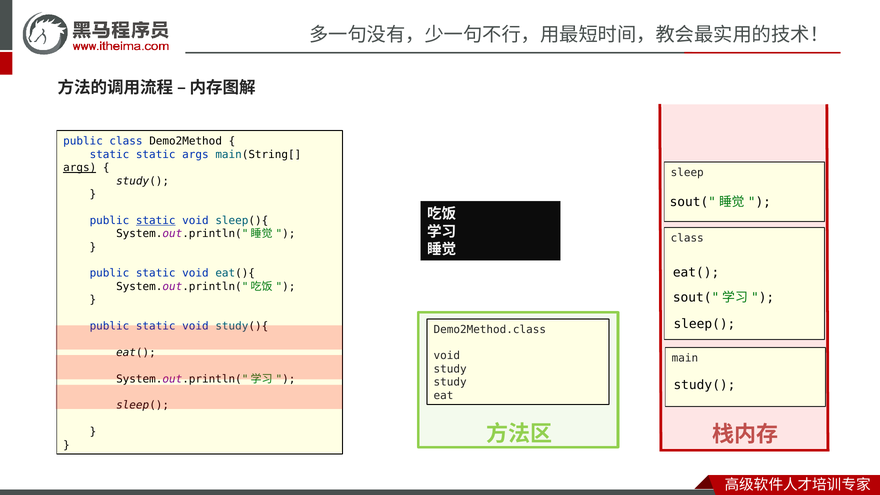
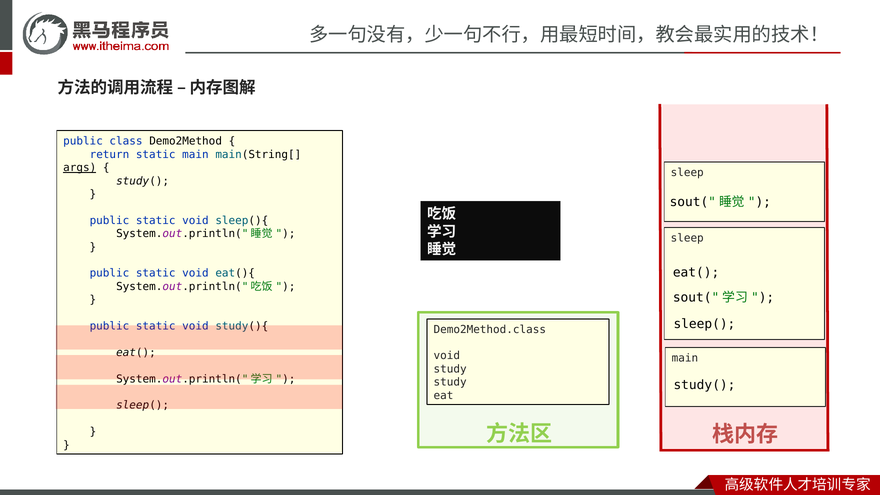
static at (109, 155): static -> return
static args: args -> main
static at (156, 221) underline: present -> none
class at (687, 238): class -> sleep
